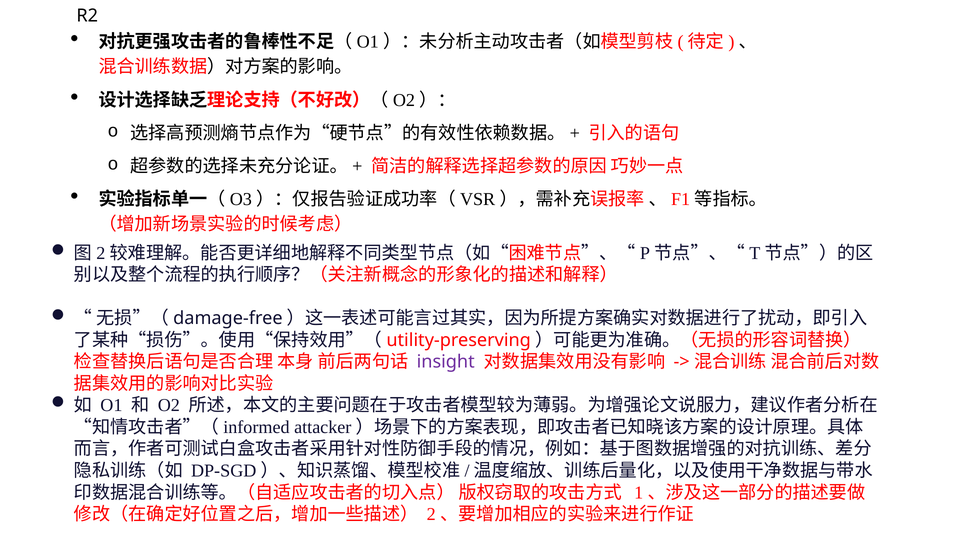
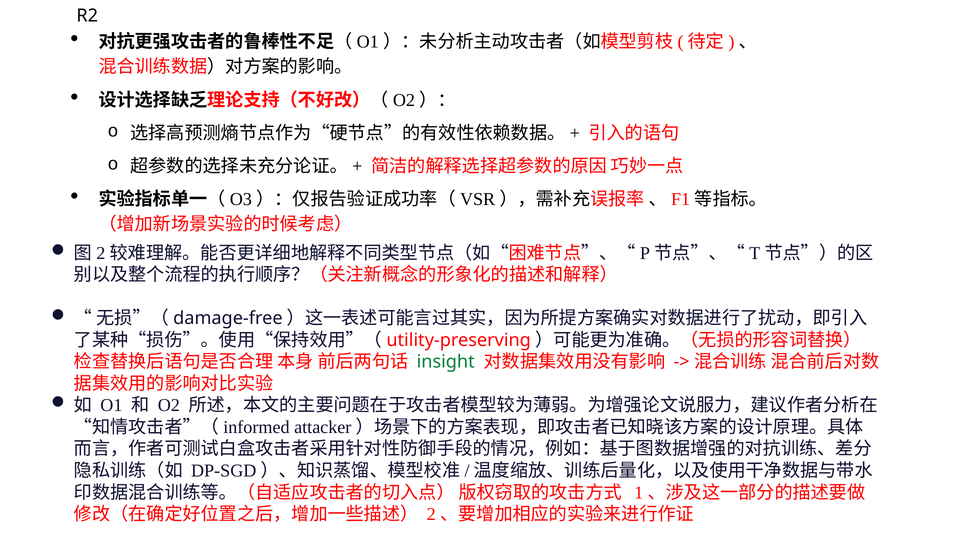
insight colour: purple -> green
